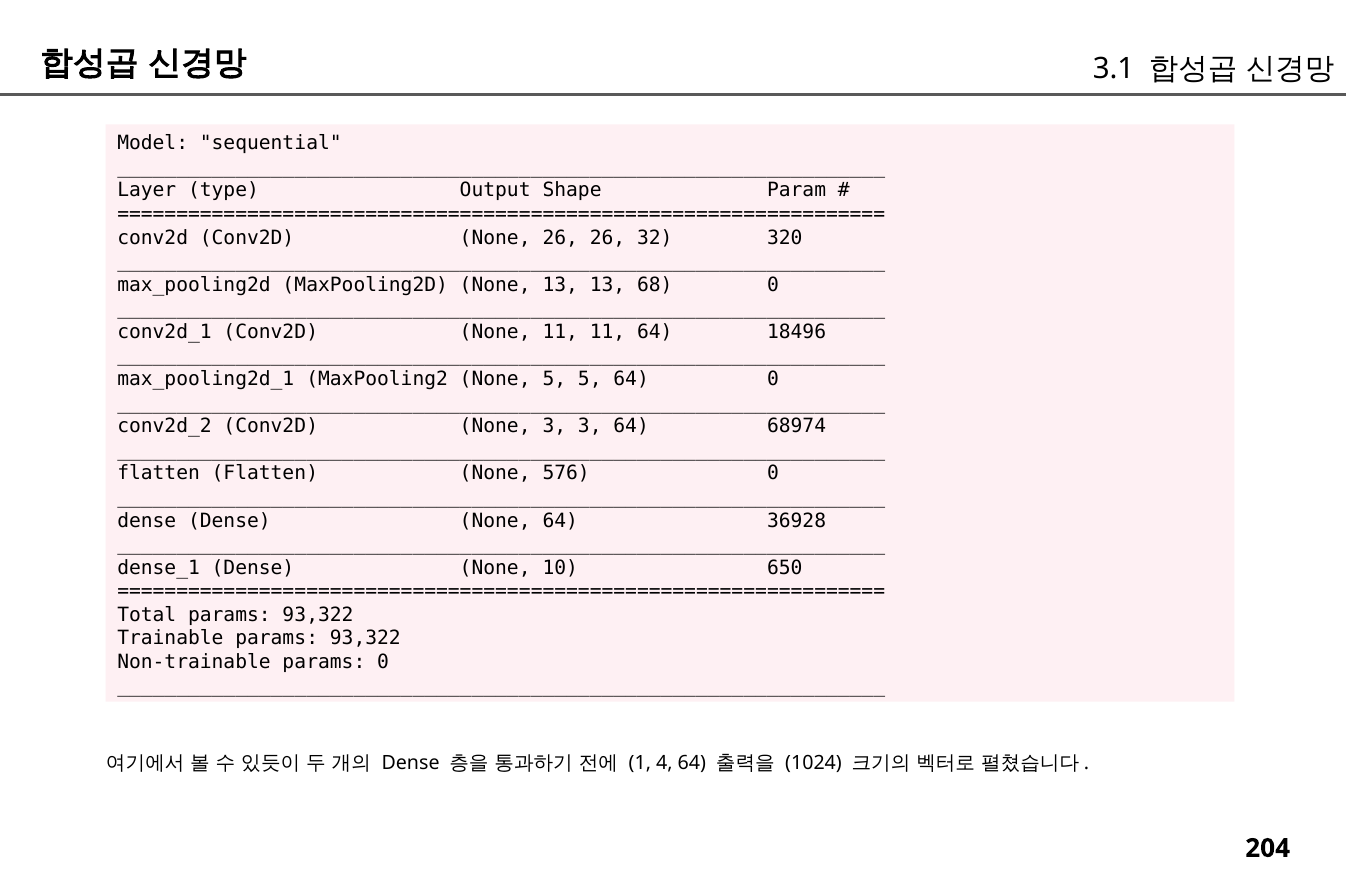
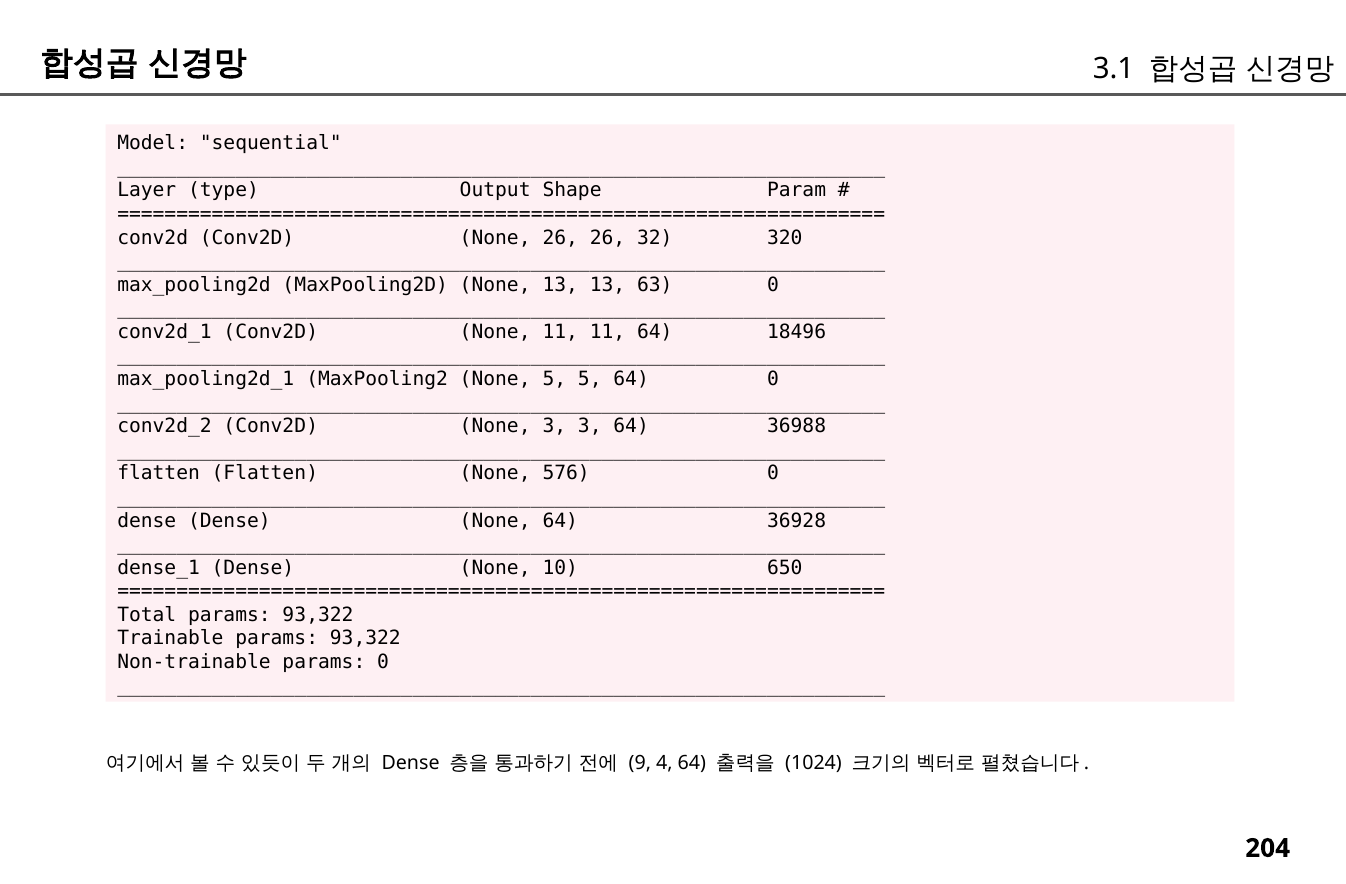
68: 68 -> 63
68974: 68974 -> 36988
1: 1 -> 9
